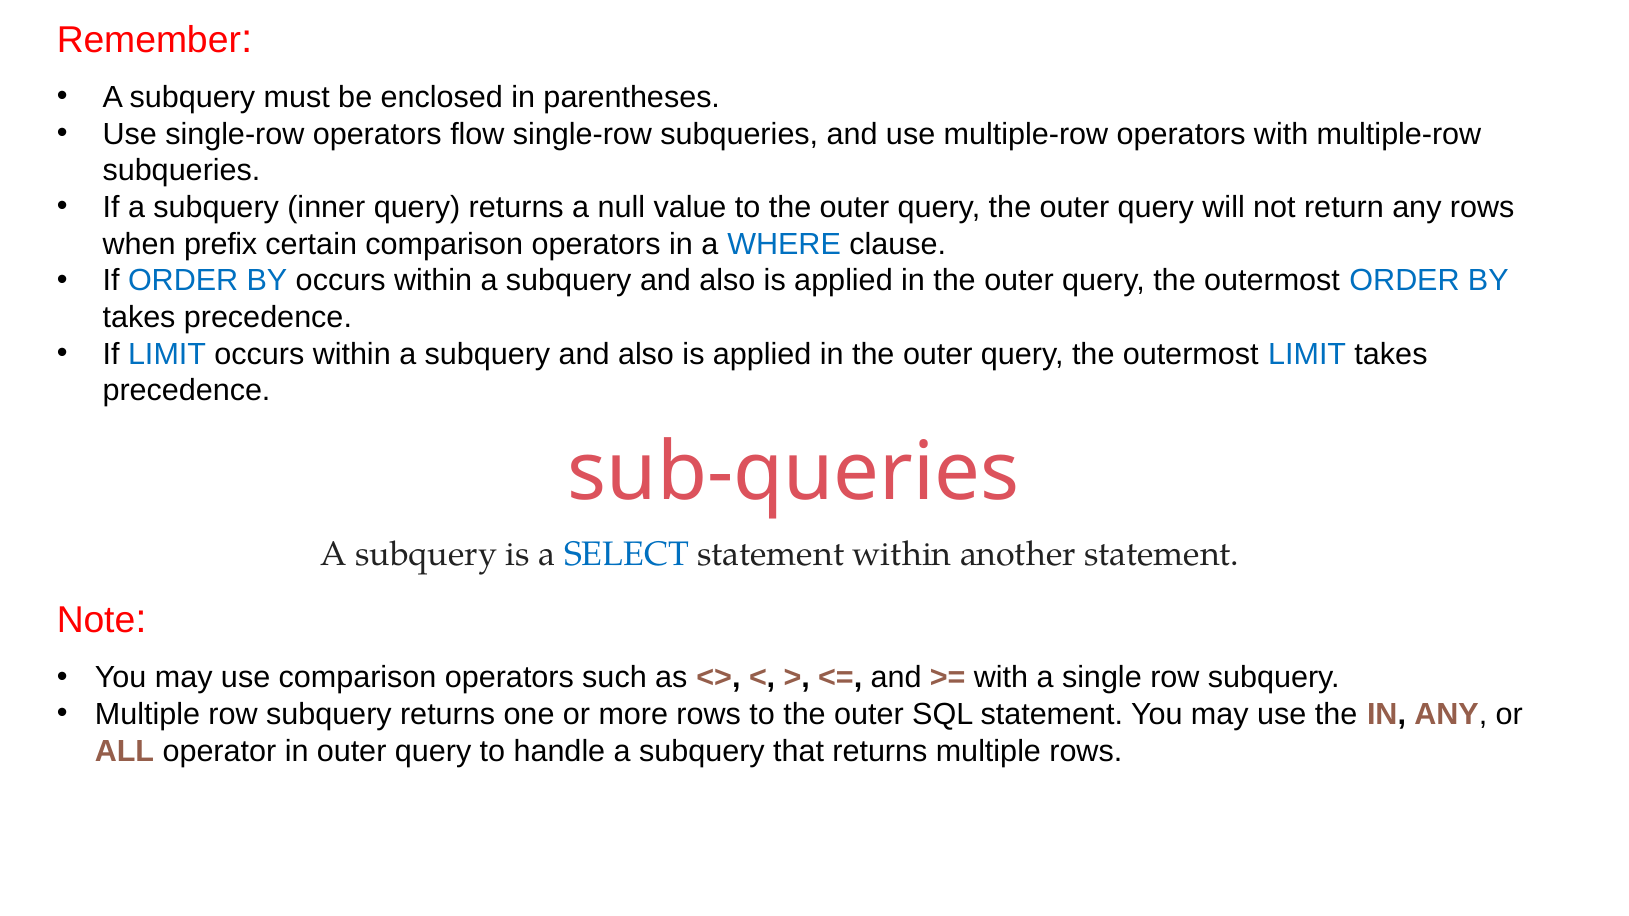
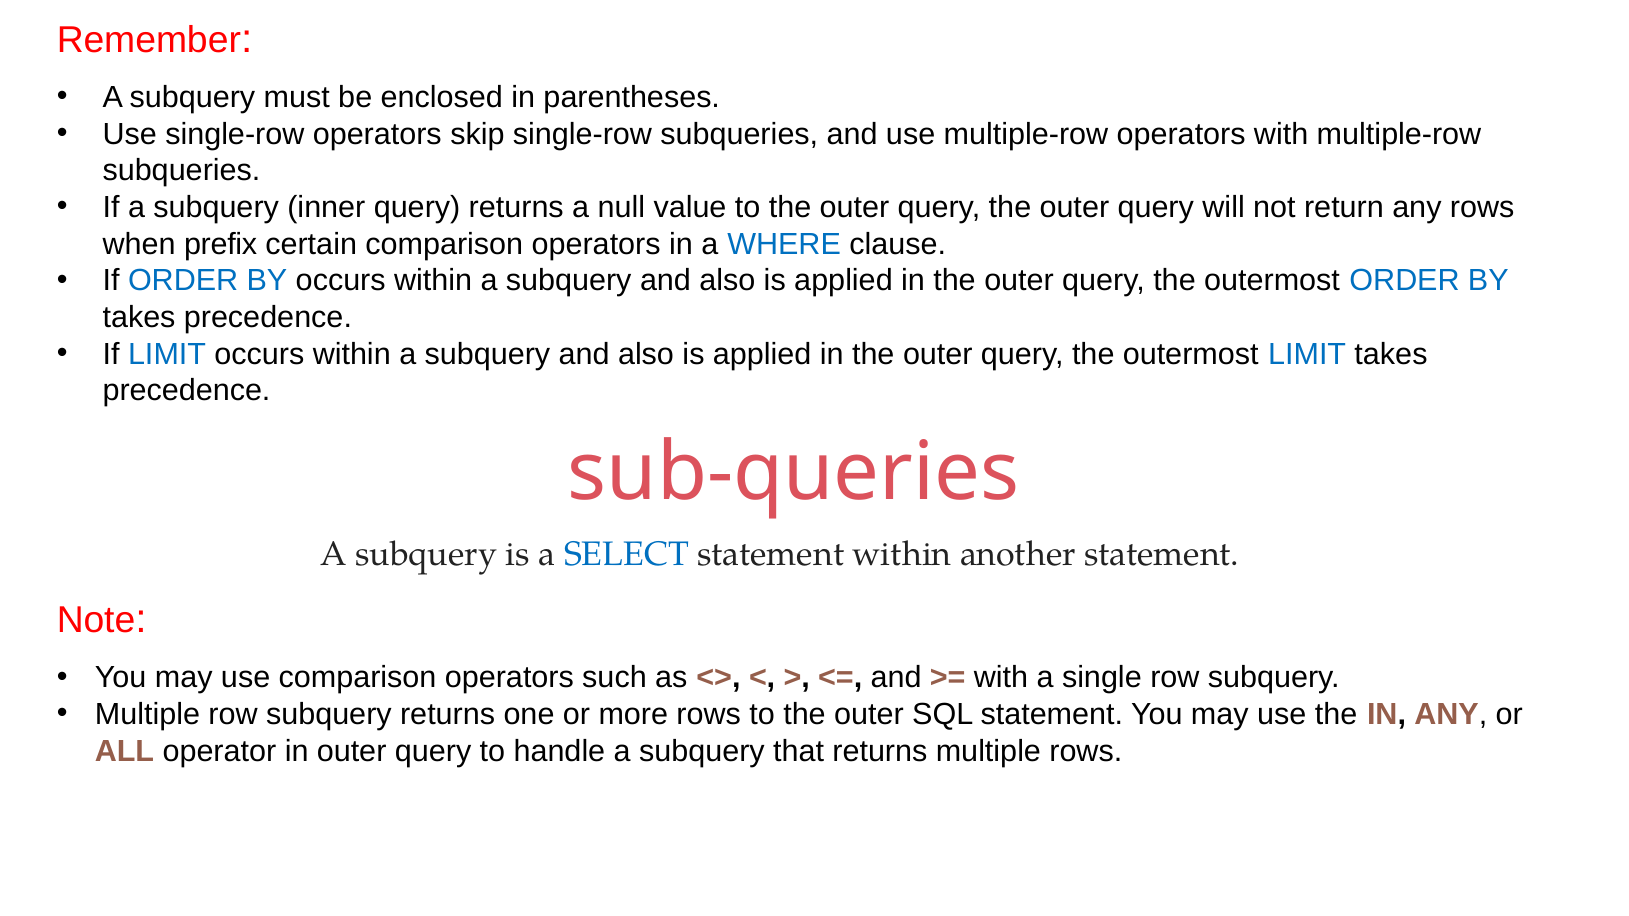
flow: flow -> skip
